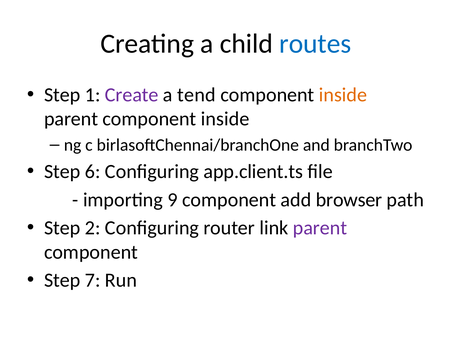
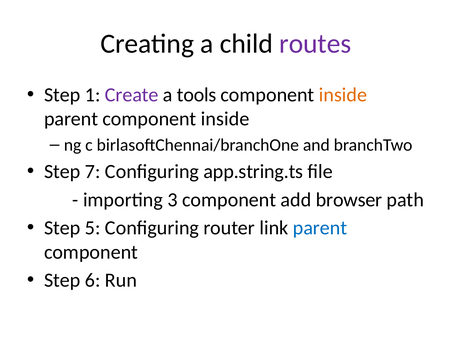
routes colour: blue -> purple
tend: tend -> tools
6: 6 -> 7
app.client.ts: app.client.ts -> app.string.ts
9: 9 -> 3
2: 2 -> 5
parent at (320, 228) colour: purple -> blue
7: 7 -> 6
